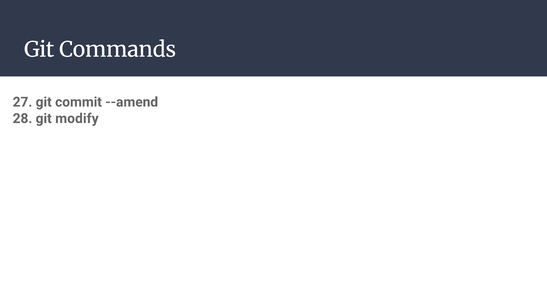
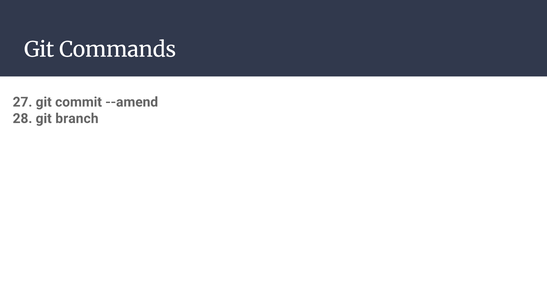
modify: modify -> branch
